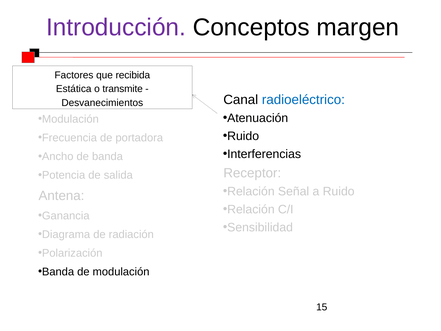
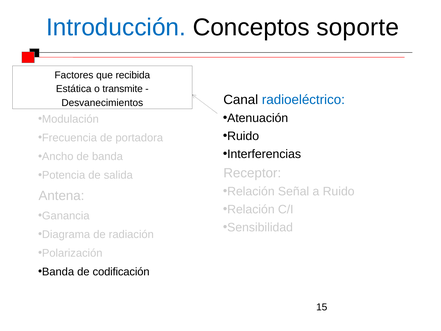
Introducción colour: purple -> blue
margen: margen -> soporte
de modulación: modulación -> codificación
